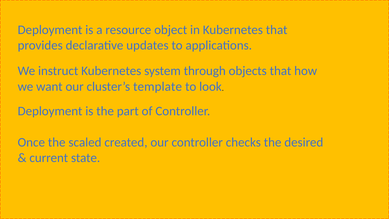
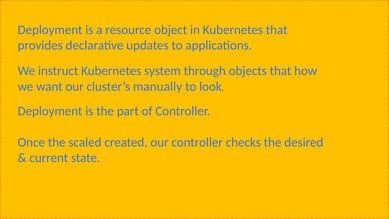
template: template -> manually
